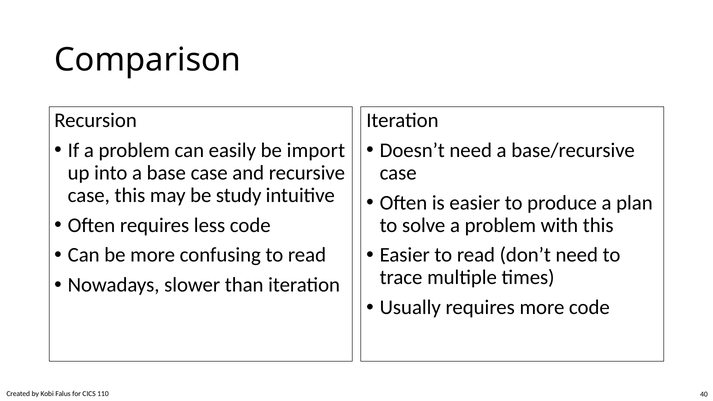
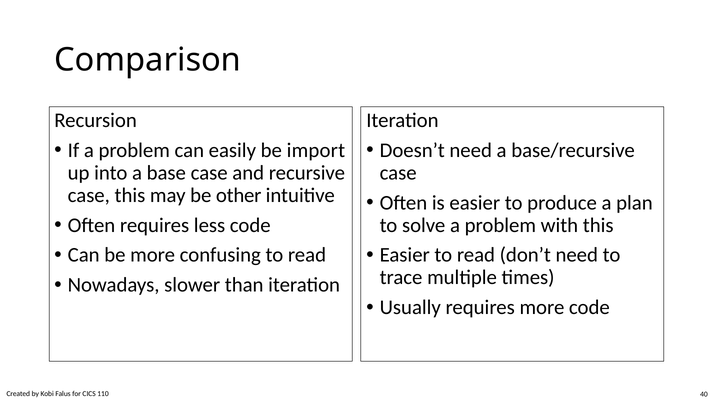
study: study -> other
